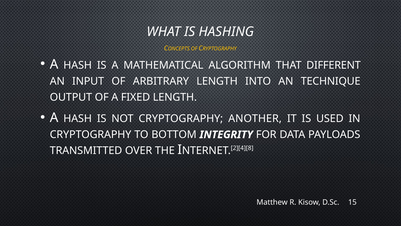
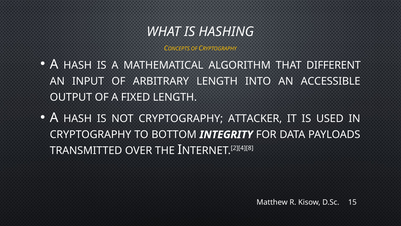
TECHNIQUE: TECHNIQUE -> ACCESSIBLE
ANOTHER: ANOTHER -> ATTACKER
